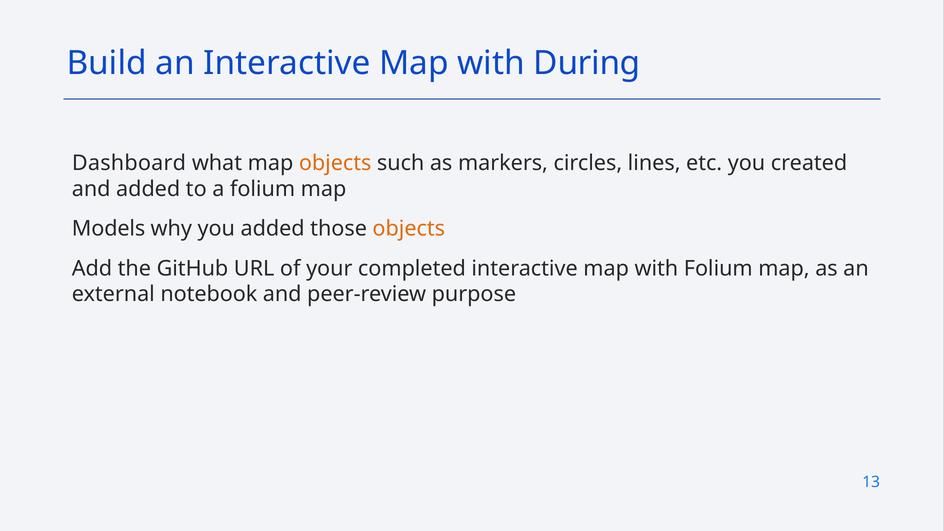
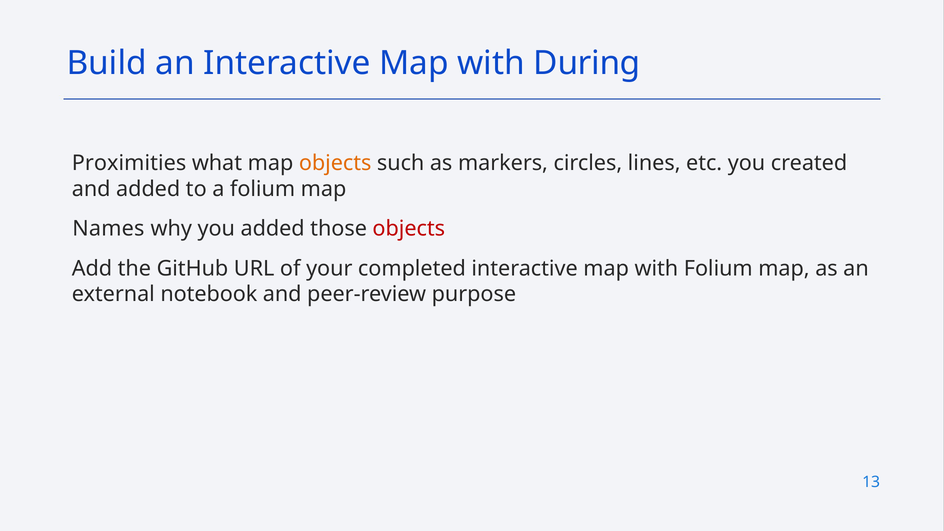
Dashboard: Dashboard -> Proximities
Models: Models -> Names
objects at (409, 229) colour: orange -> red
